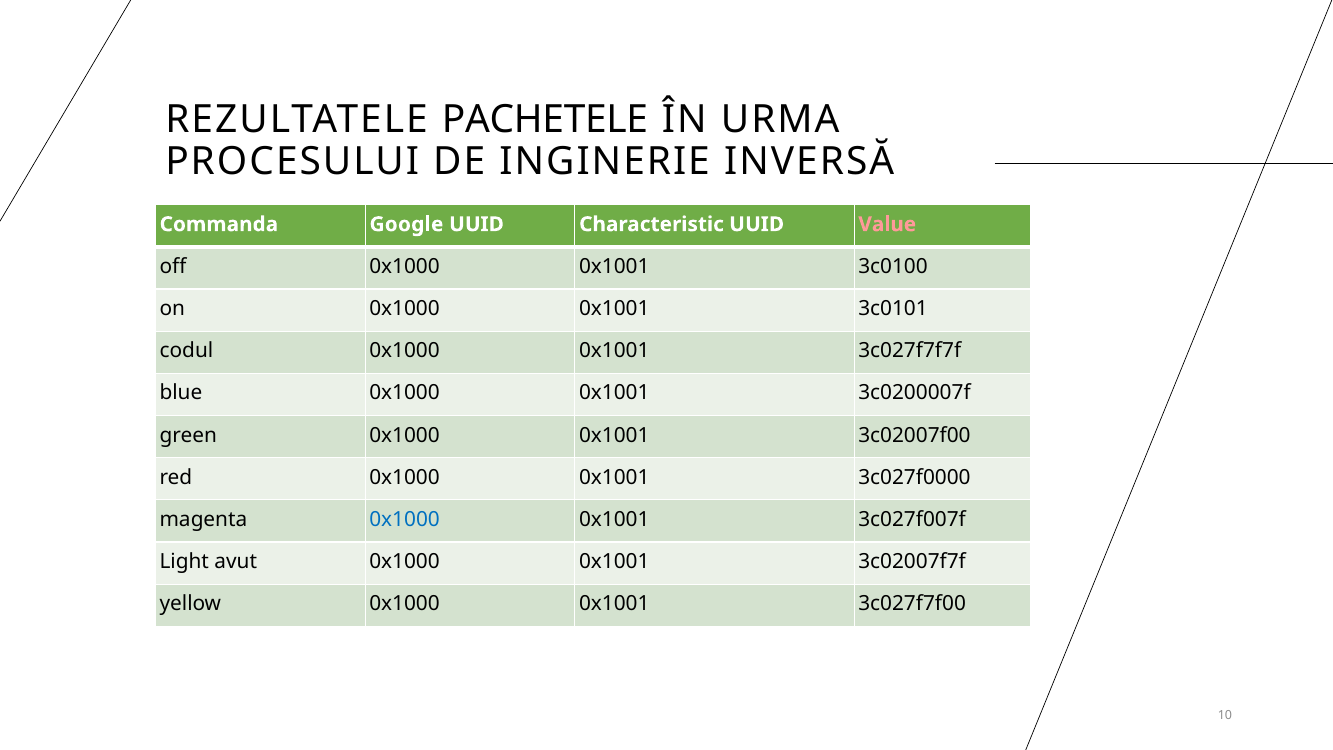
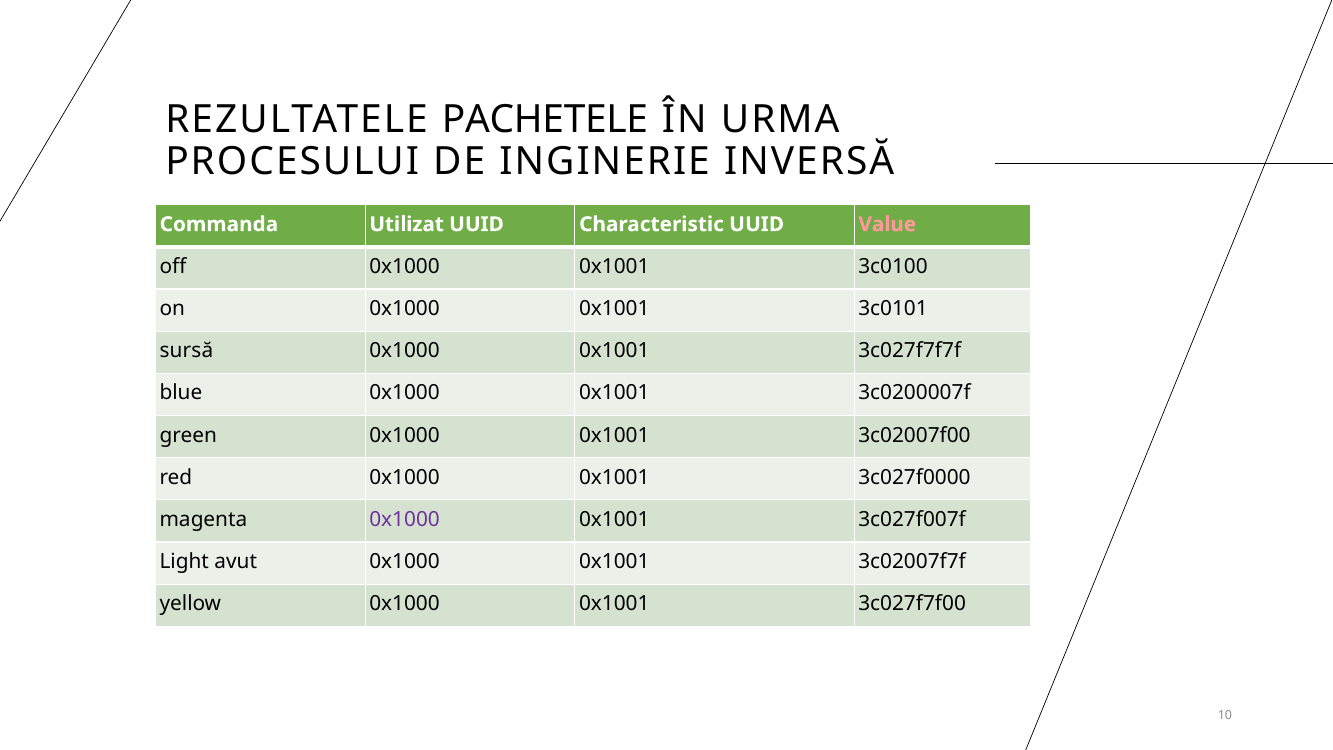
Google: Google -> Utilizat
codul: codul -> sursă
0x1000 at (405, 519) colour: blue -> purple
